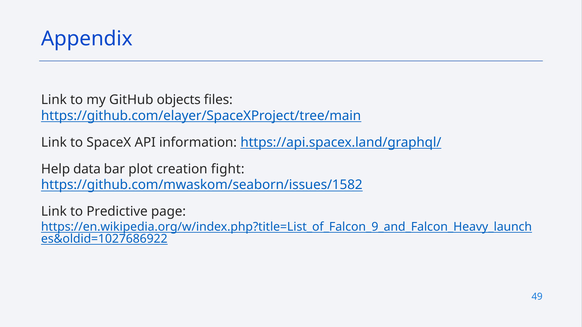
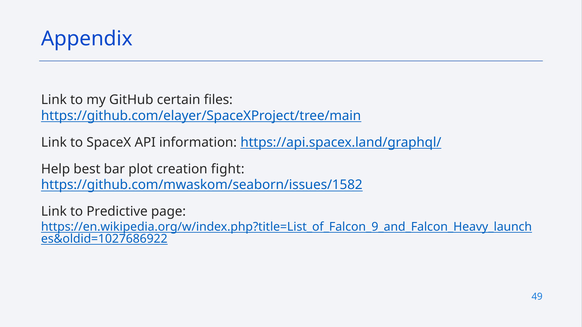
objects: objects -> certain
data: data -> best
